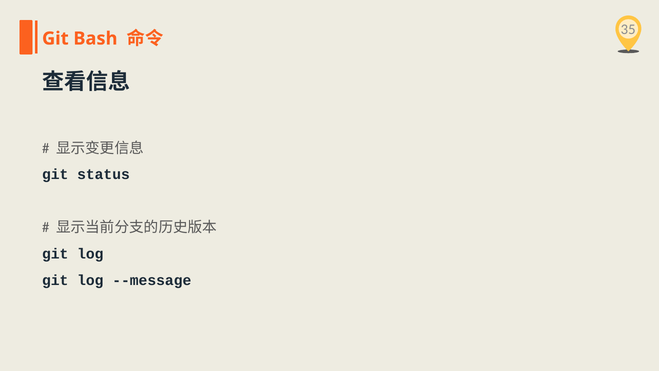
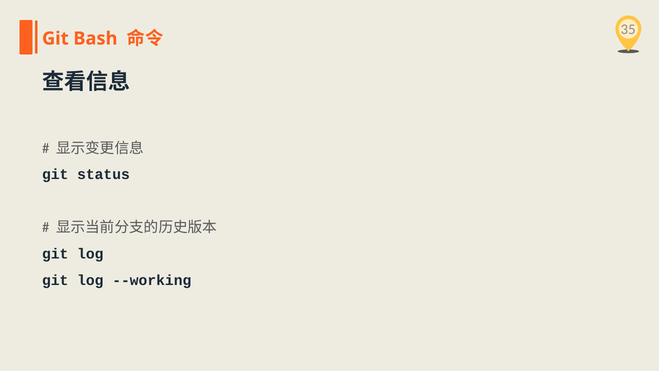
--message: --message -> --working
